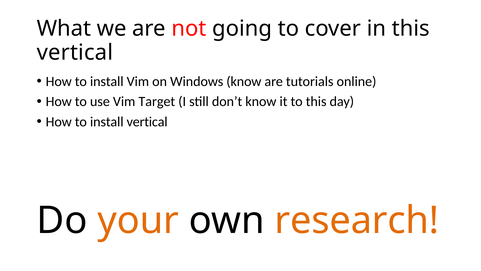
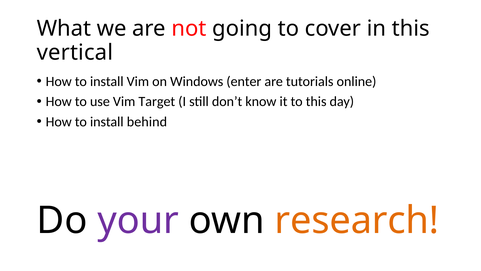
Windows know: know -> enter
install vertical: vertical -> behind
your colour: orange -> purple
